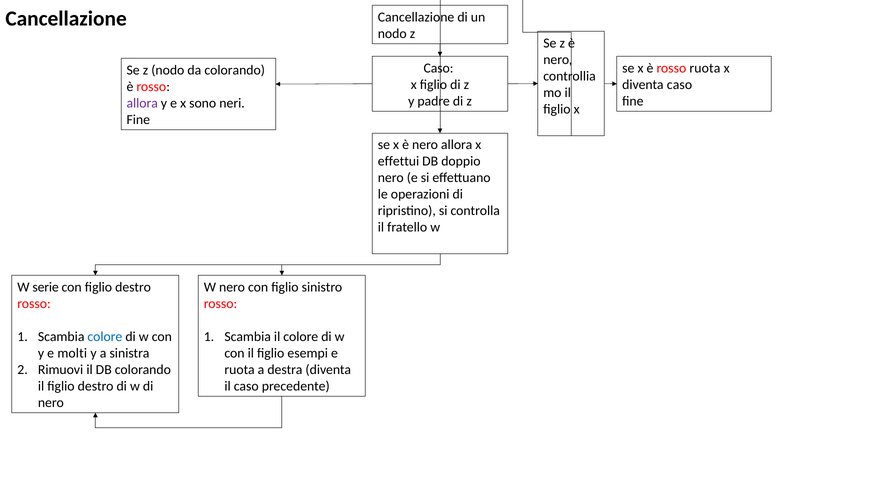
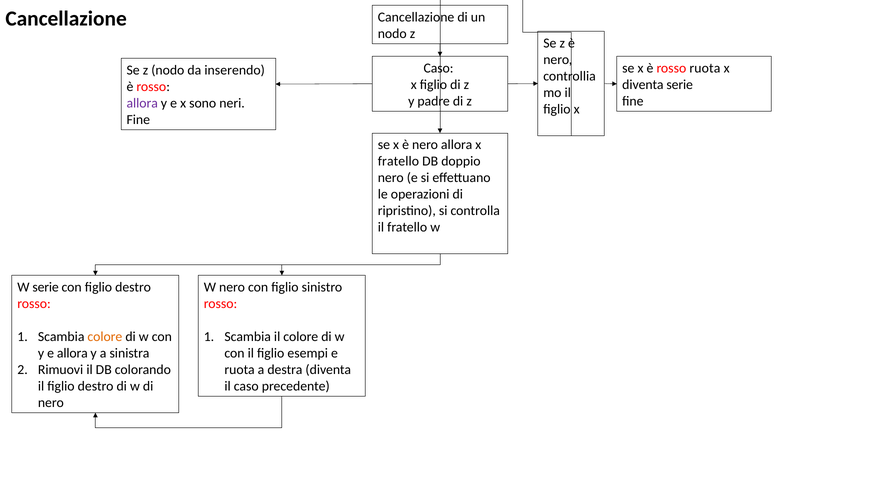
da colorando: colorando -> inserendo
diventa caso: caso -> serie
effettui at (398, 161): effettui -> fratello
colore at (105, 337) colour: blue -> orange
e molti: molti -> allora
